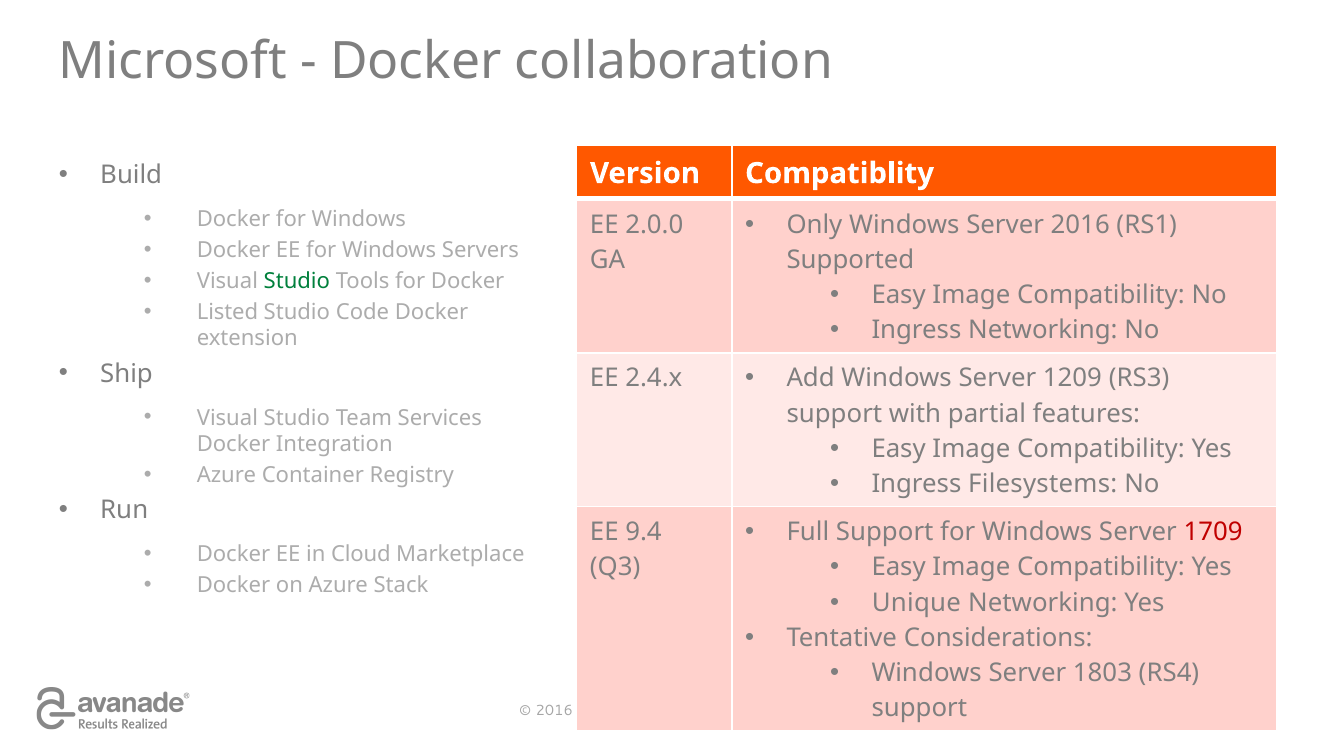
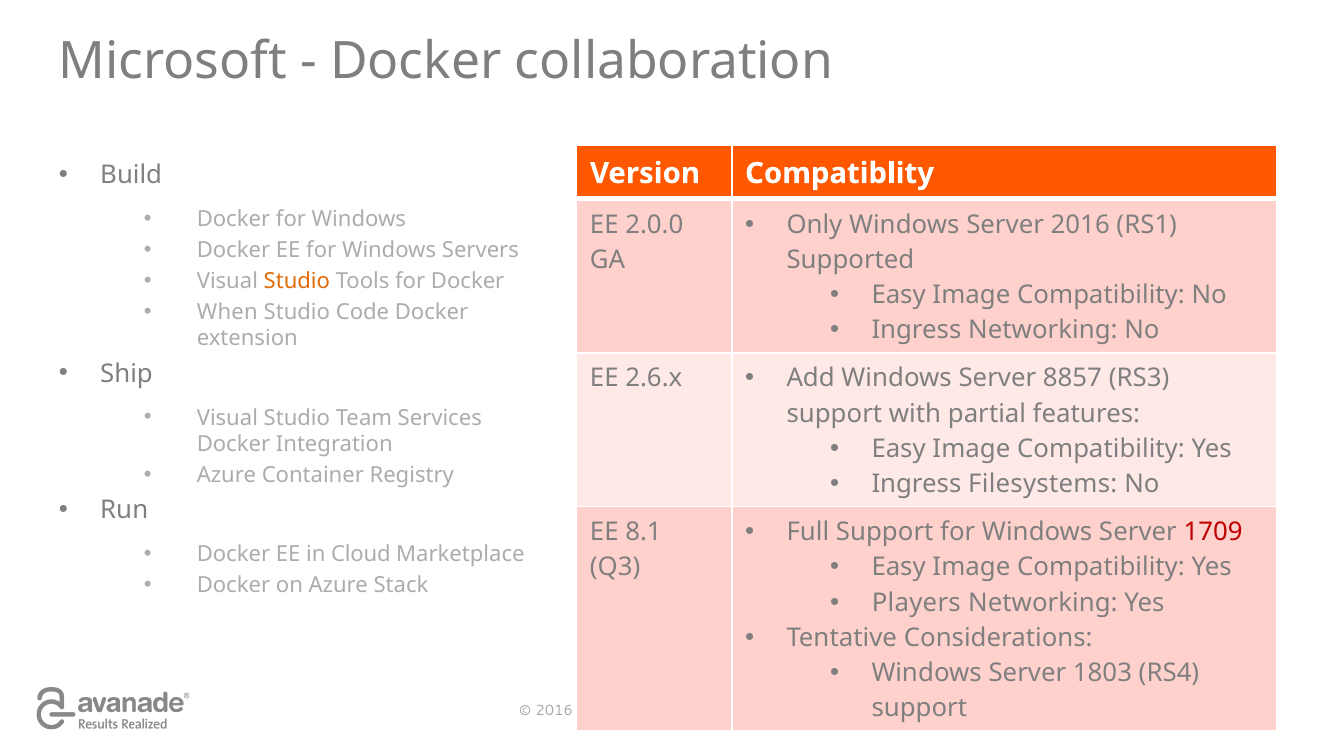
Studio at (297, 281) colour: green -> orange
Listed: Listed -> When
2.4.x: 2.4.x -> 2.6.x
1209: 1209 -> 8857
9.4: 9.4 -> 8.1
Unique: Unique -> Players
